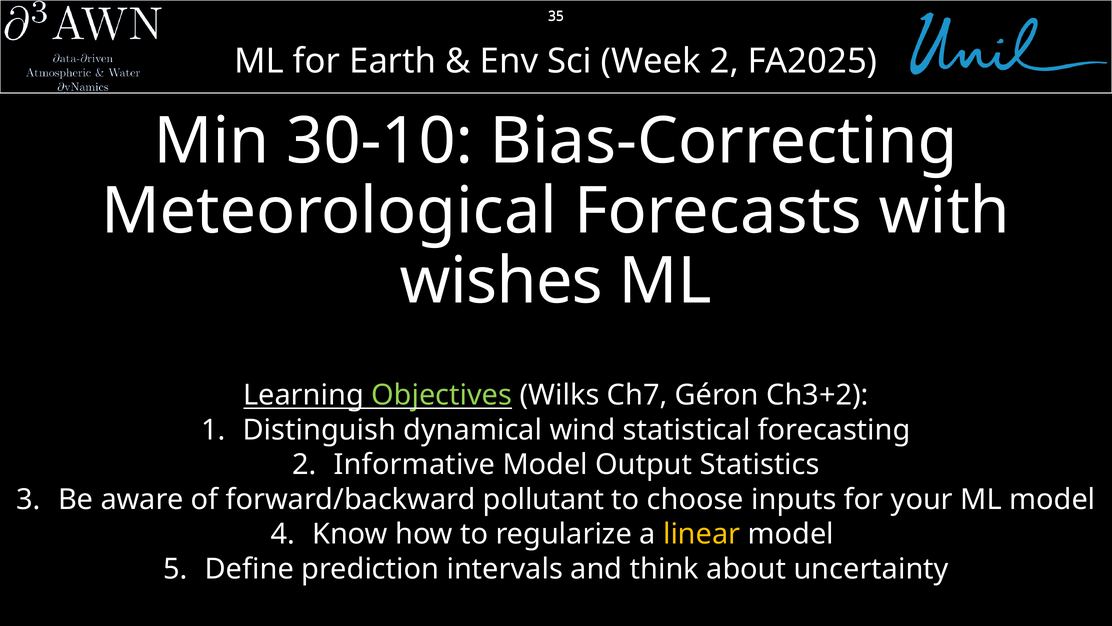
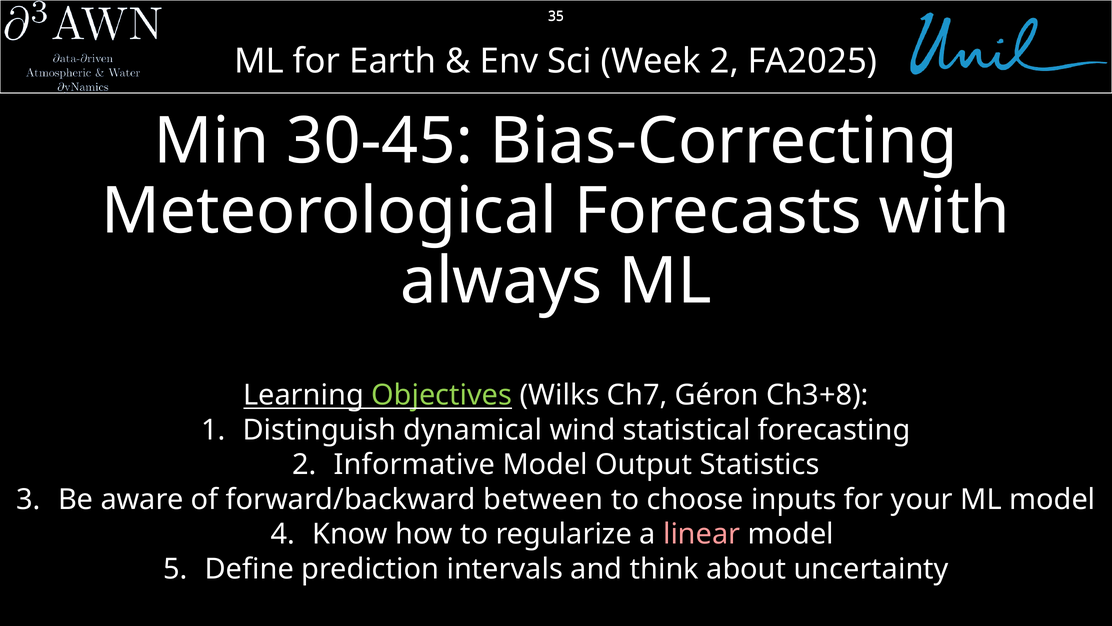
30-10: 30-10 -> 30-45
wishes: wishes -> always
Ch3+2: Ch3+2 -> Ch3+8
pollutant: pollutant -> between
linear colour: yellow -> pink
